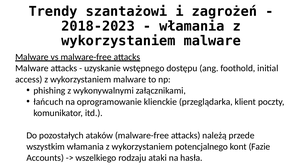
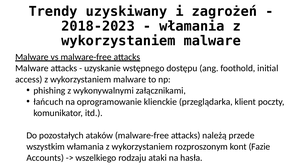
szantażowi: szantażowi -> uzyskiwany
potencjalnego: potencjalnego -> rozproszonym
